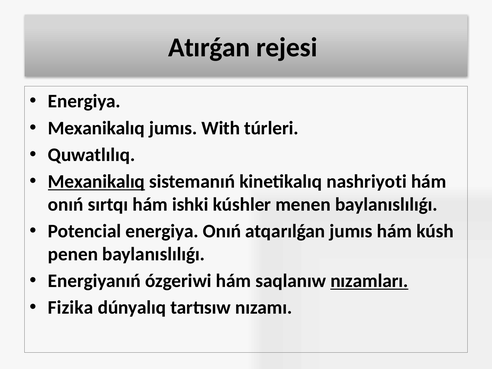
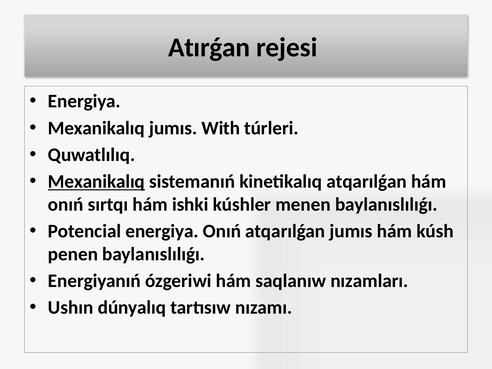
kinetikalıq nashriyoti: nashriyoti -> atqarılǵan
nızamları underline: present -> none
Fizika: Fizika -> Ushın
